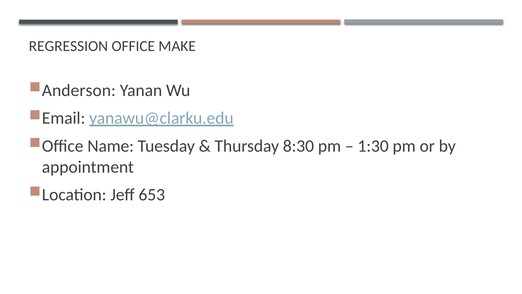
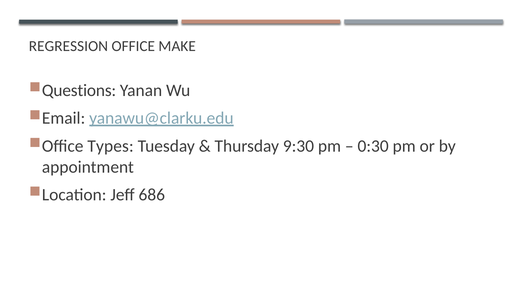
Anderson: Anderson -> Questions
Name: Name -> Types
8:30: 8:30 -> 9:30
1:30: 1:30 -> 0:30
653: 653 -> 686
